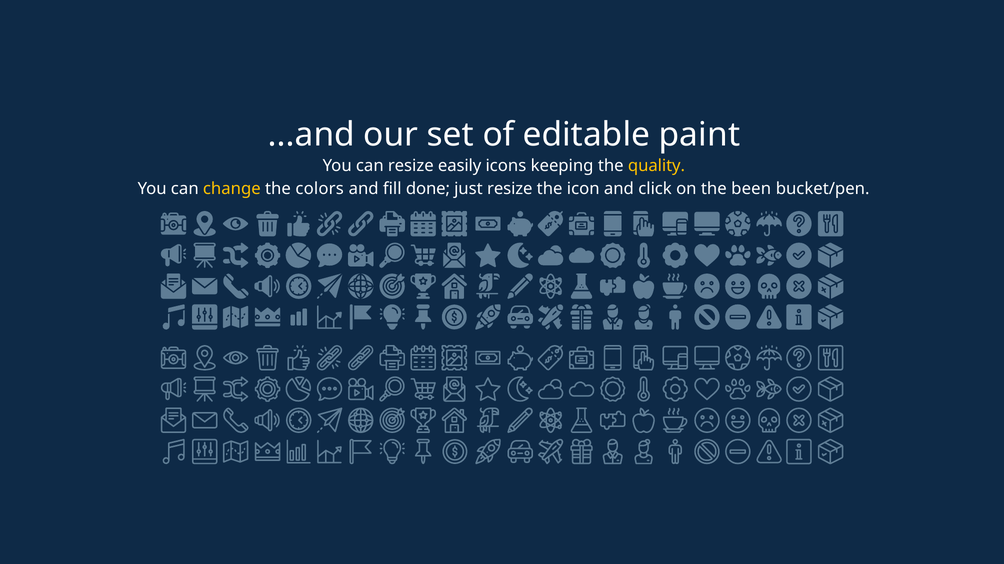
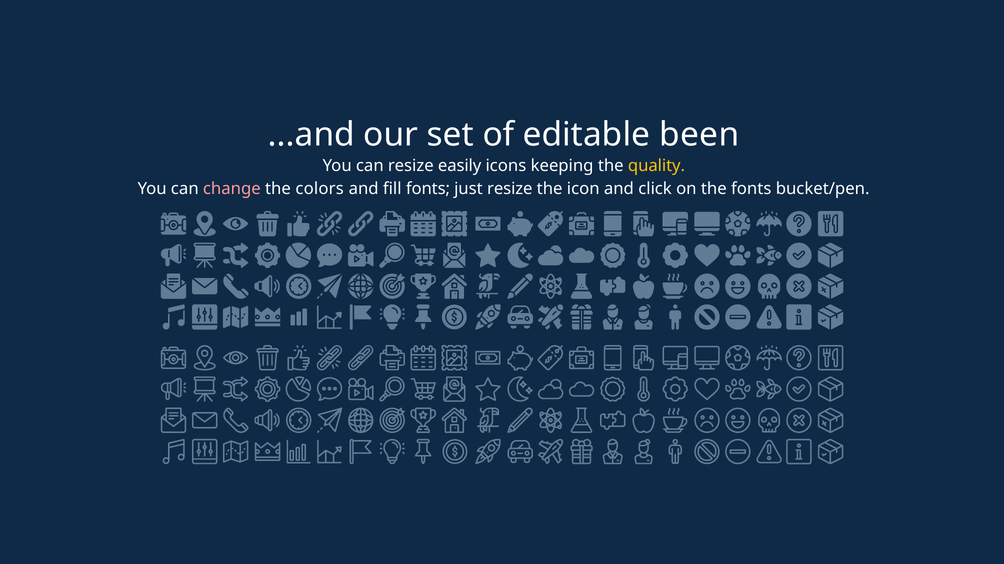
paint: paint -> been
change colour: yellow -> pink
fill done: done -> fonts
the been: been -> fonts
